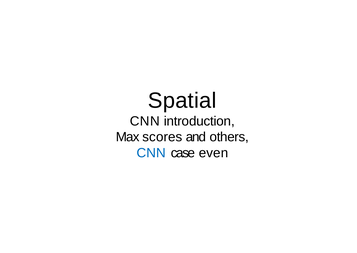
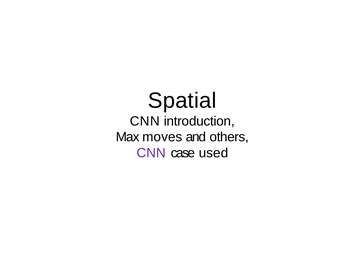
scores: scores -> moves
CNN at (151, 153) colour: blue -> purple
even: even -> used
